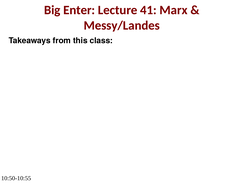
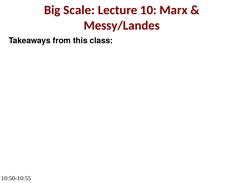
Enter: Enter -> Scale
41: 41 -> 10
